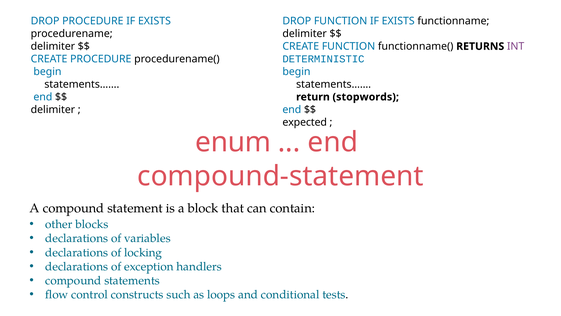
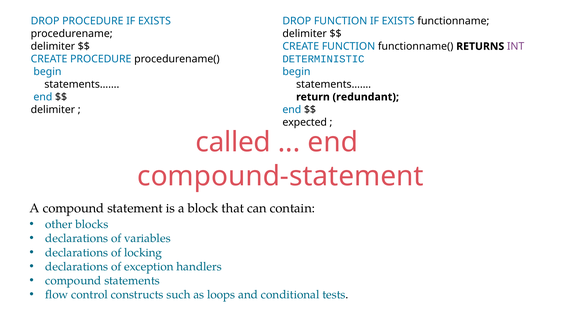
stopwords: stopwords -> redundant
enum: enum -> called
